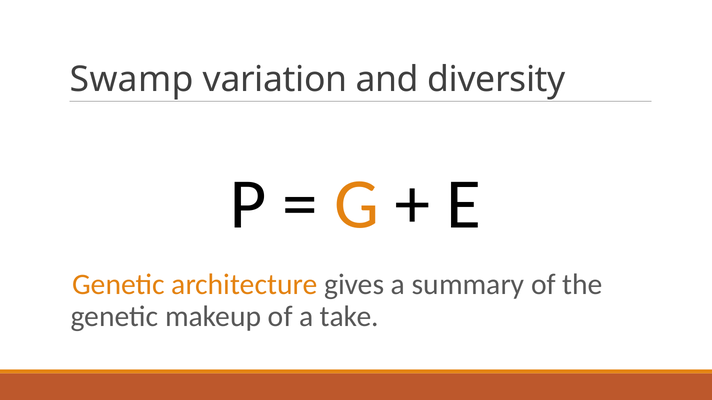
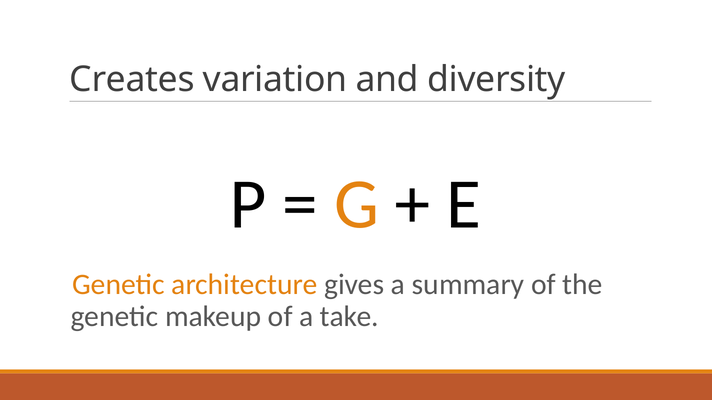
Swamp: Swamp -> Creates
